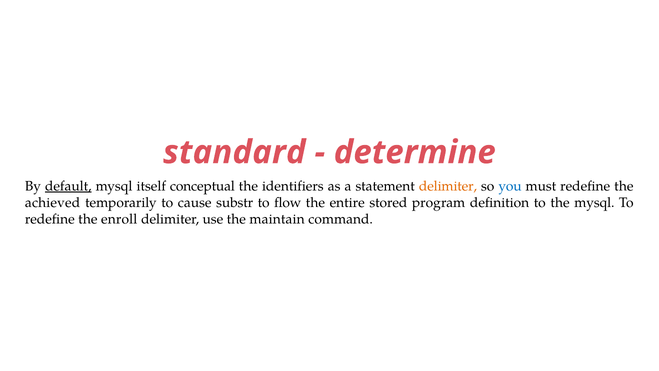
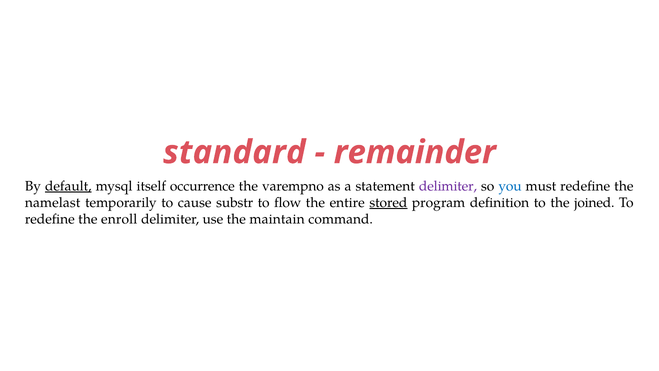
determine: determine -> remainder
conceptual: conceptual -> occurrence
identifiers: identifiers -> varempno
delimiter at (448, 186) colour: orange -> purple
achieved: achieved -> namelast
stored underline: none -> present
the mysql: mysql -> joined
